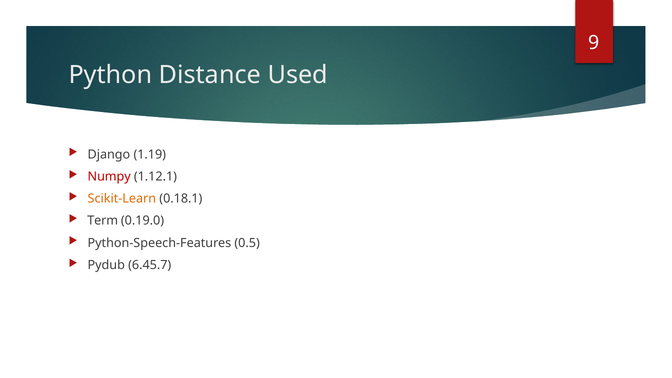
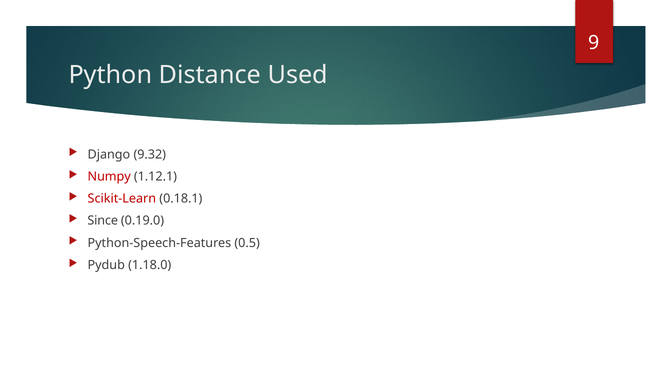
1.19: 1.19 -> 9.32
Scikit-Learn colour: orange -> red
Term: Term -> Since
6.45.7: 6.45.7 -> 1.18.0
